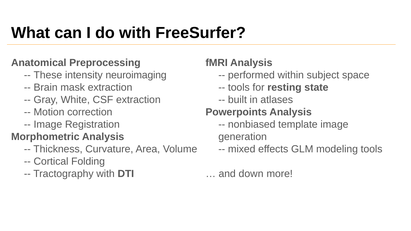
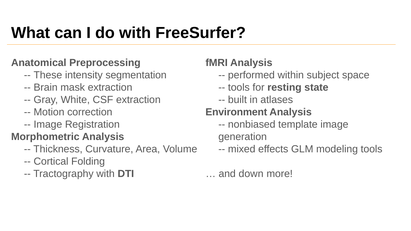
neuroimaging: neuroimaging -> segmentation
Powerpoints: Powerpoints -> Environment
